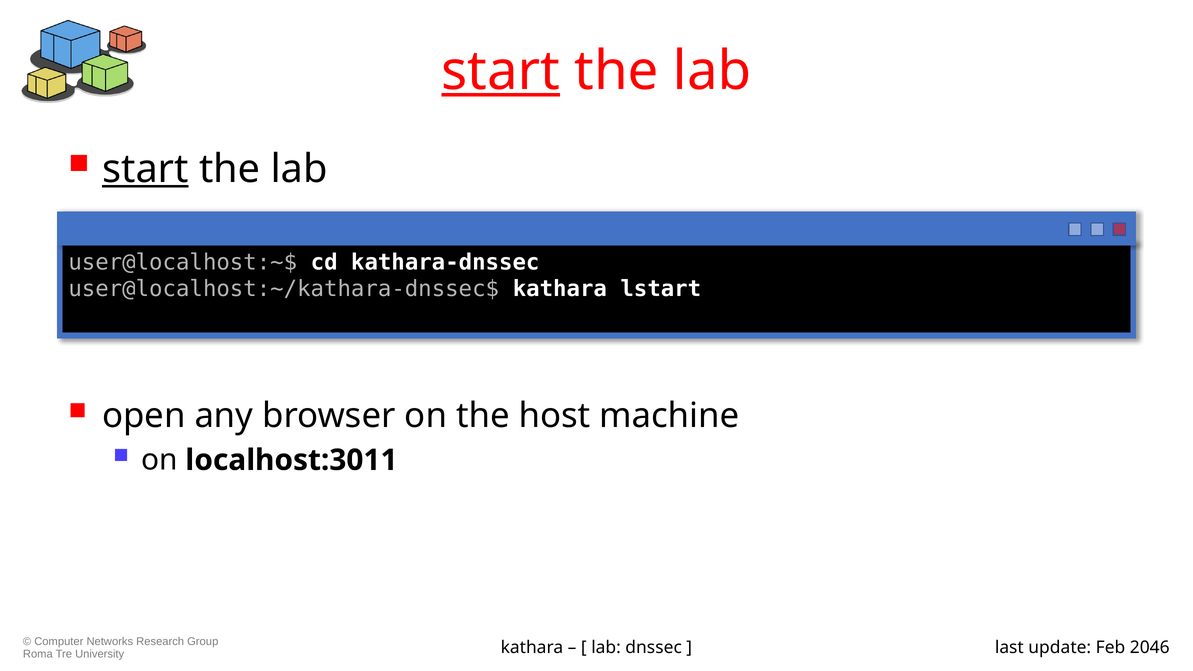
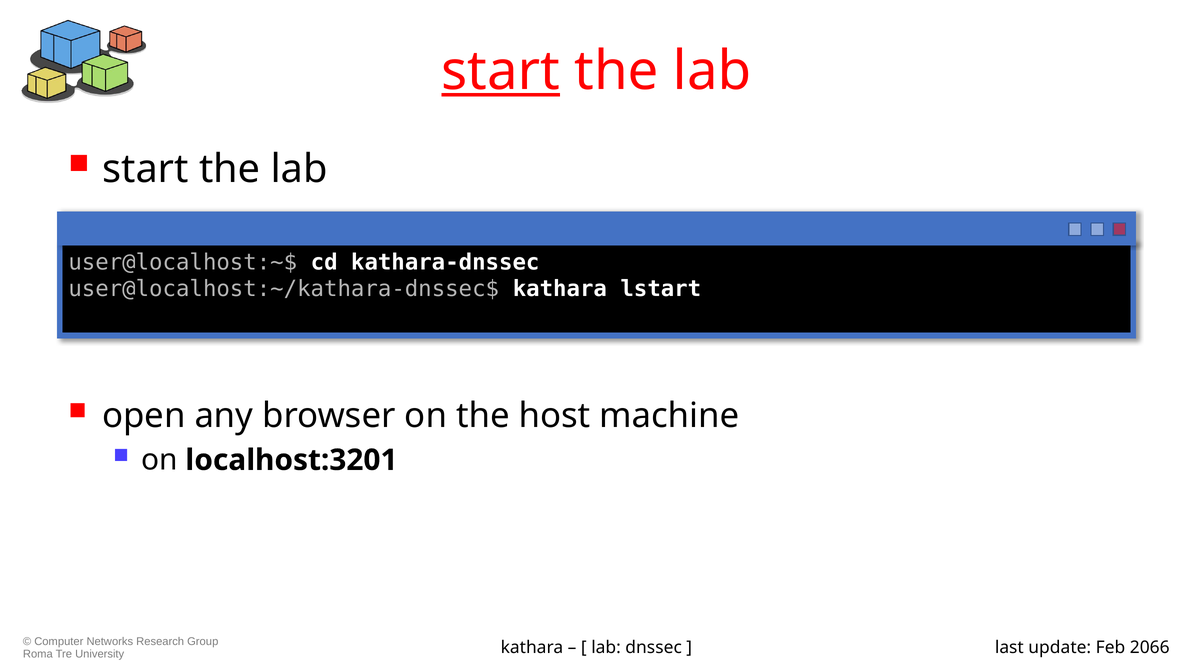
start at (145, 169) underline: present -> none
localhost:3011: localhost:3011 -> localhost:3201
2046: 2046 -> 2066
